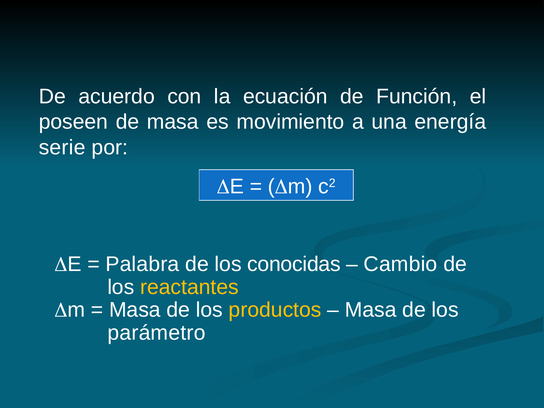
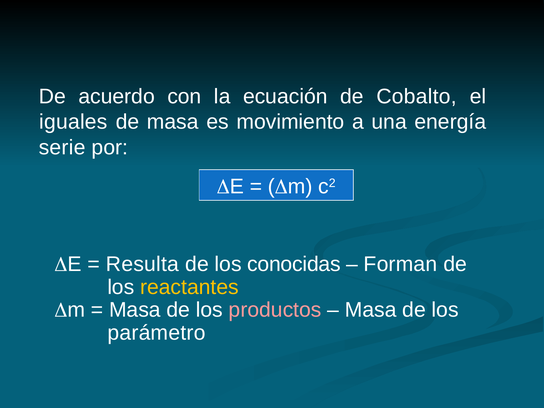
Función: Función -> Cobalto
poseen: poseen -> iguales
Palabra: Palabra -> Resulta
Cambio: Cambio -> Forman
productos colour: yellow -> pink
